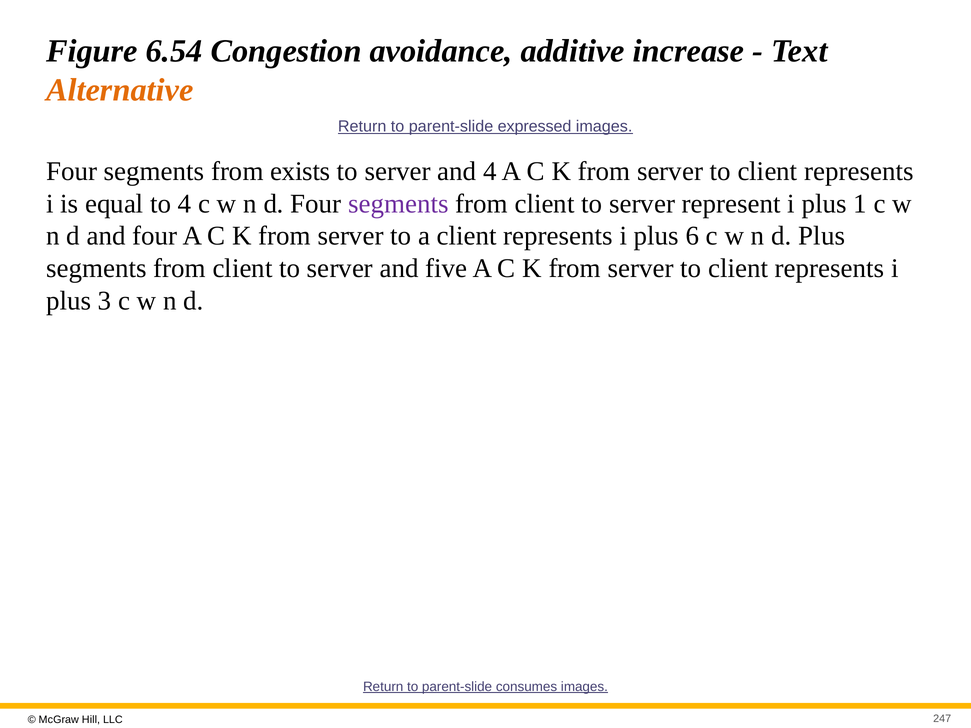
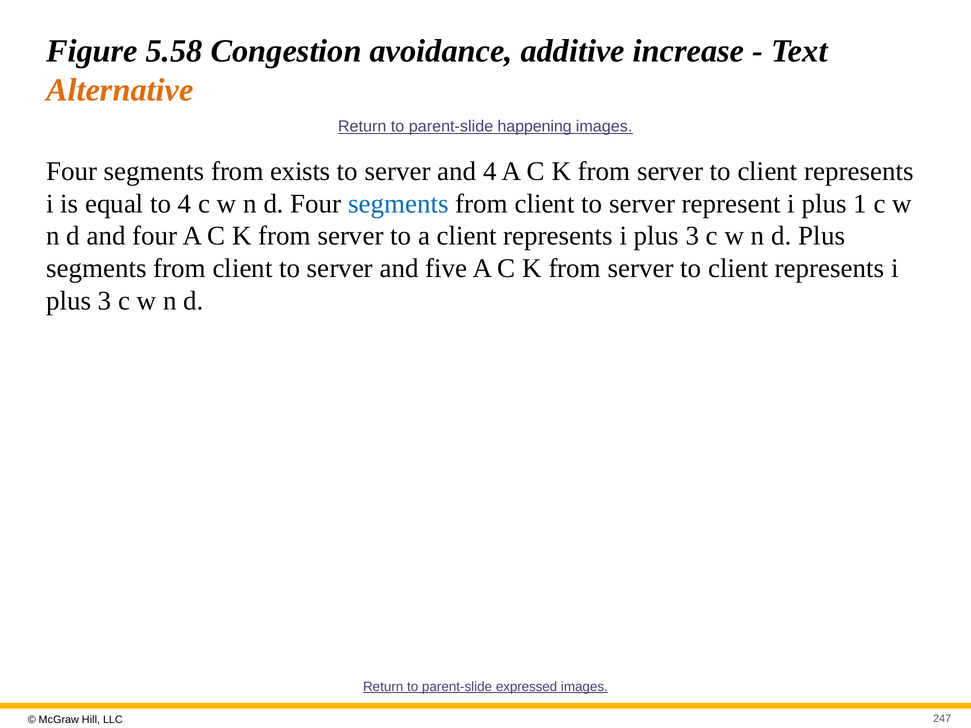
6.54: 6.54 -> 5.58
expressed: expressed -> happening
segments at (398, 204) colour: purple -> blue
6 at (692, 236): 6 -> 3
consumes: consumes -> expressed
